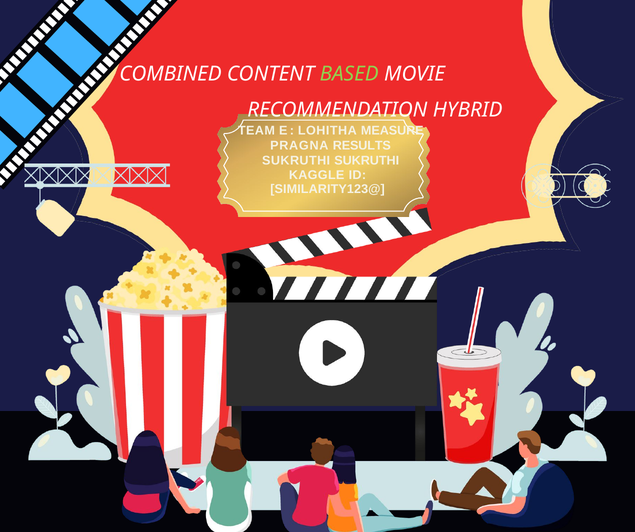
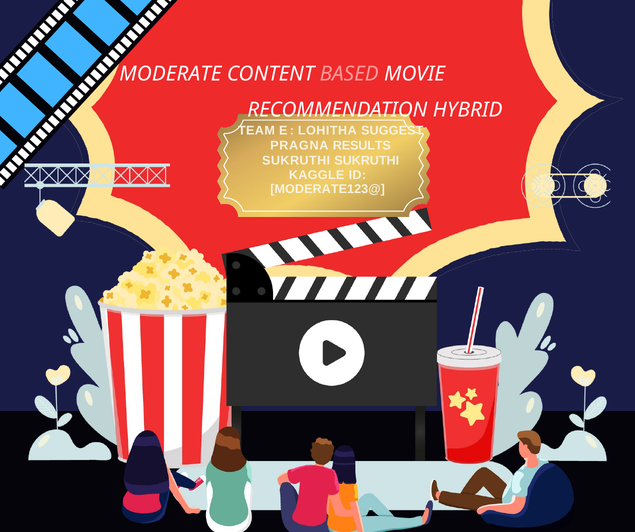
COMBINED: COMBINED -> MODERATE
BASED colour: light green -> pink
MEASURE: MEASURE -> SUGGEST
SIMILARITY123@: SIMILARITY123@ -> MODERATE123@
